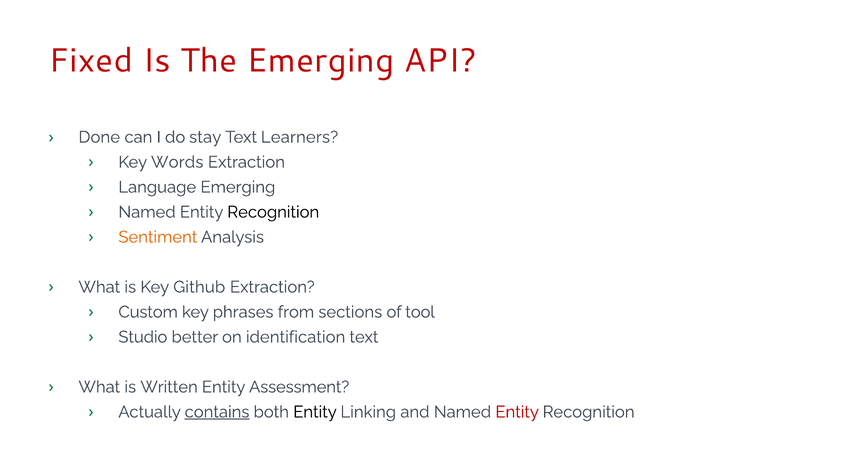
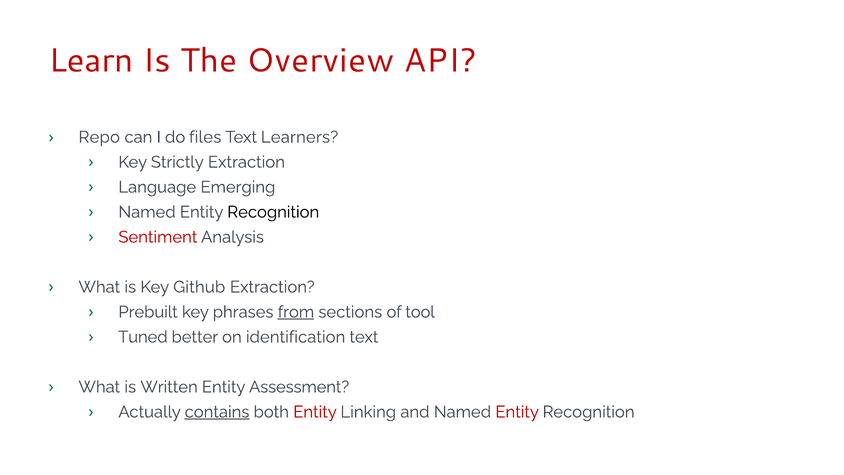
Fixed: Fixed -> Learn
The Emerging: Emerging -> Overview
Done: Done -> Repo
stay: stay -> files
Words: Words -> Strictly
Sentiment colour: orange -> red
Custom: Custom -> Prebuilt
from underline: none -> present
Studio: Studio -> Tuned
Entity at (315, 412) colour: black -> red
